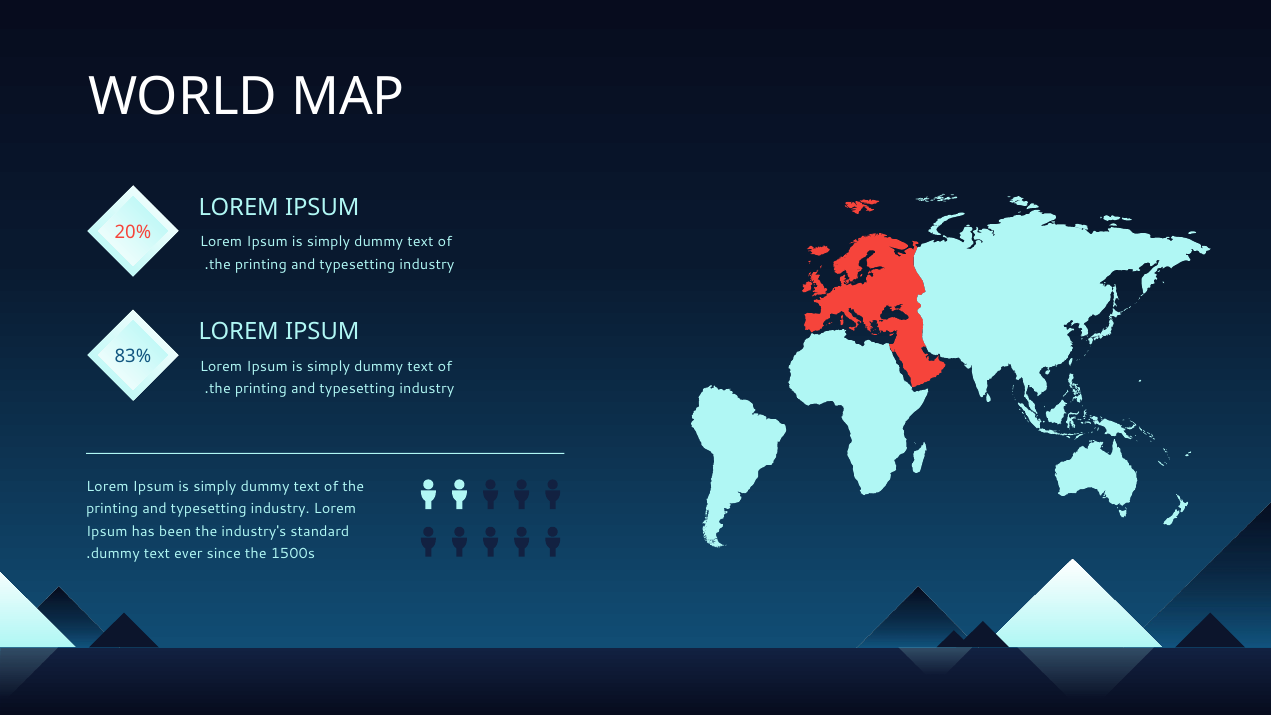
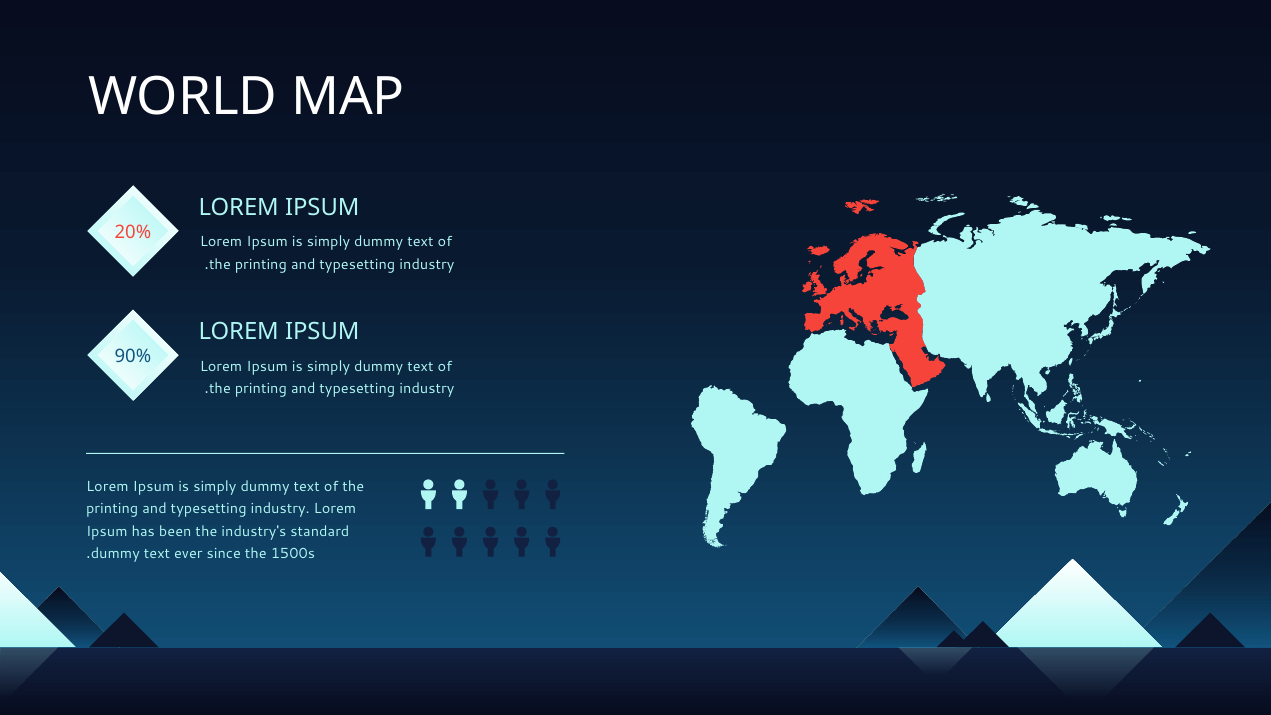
83%: 83% -> 90%
